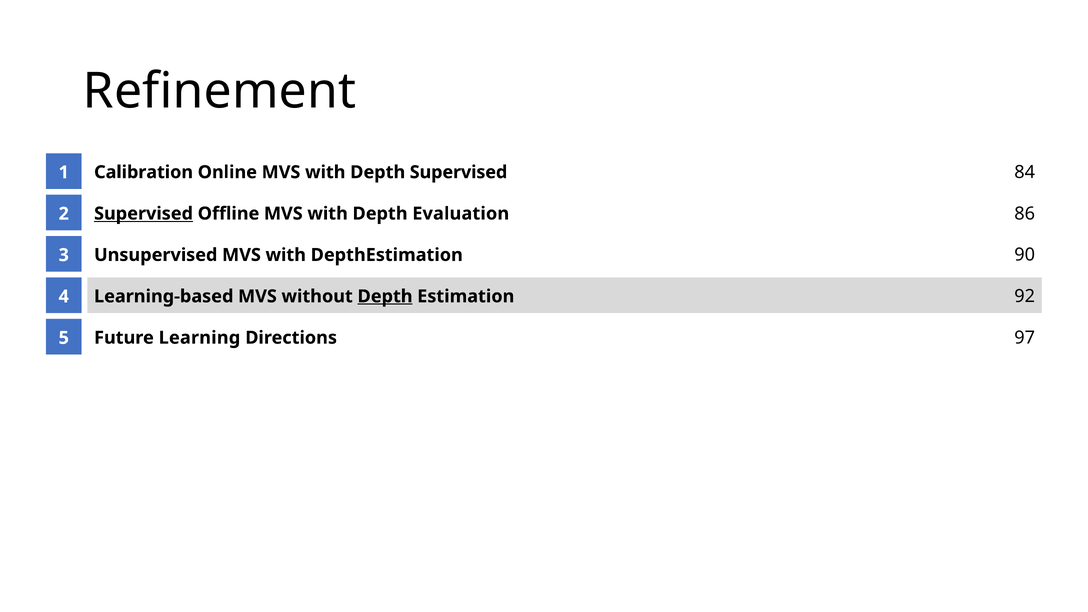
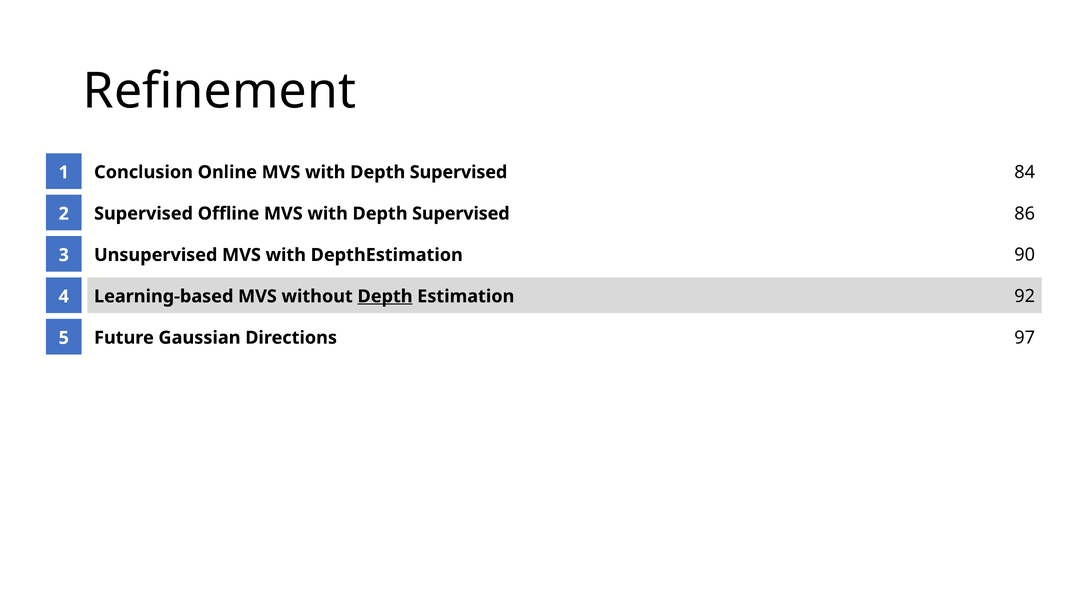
Calibration: Calibration -> Conclusion
Supervised at (144, 214) underline: present -> none
Evaluation at (461, 214): Evaluation -> Supervised
Learning: Learning -> Gaussian
